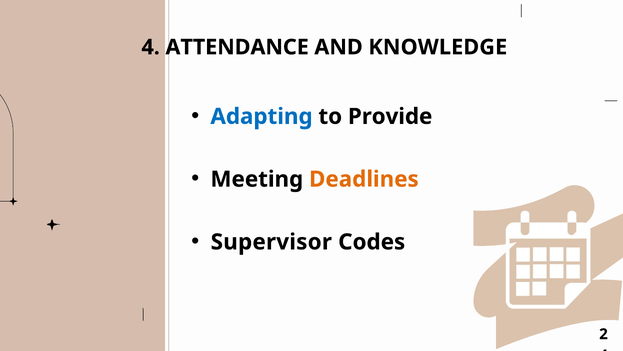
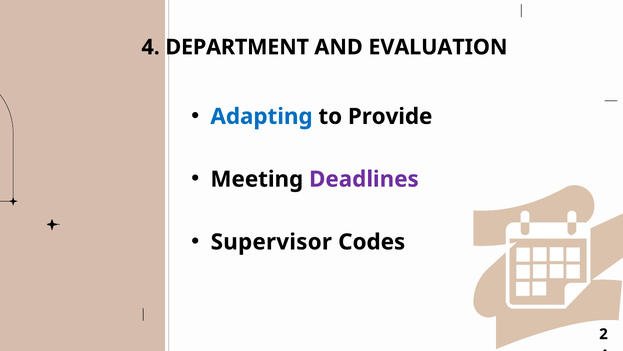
ATTENDANCE: ATTENDANCE -> DEPARTMENT
KNOWLEDGE: KNOWLEDGE -> EVALUATION
Deadlines colour: orange -> purple
